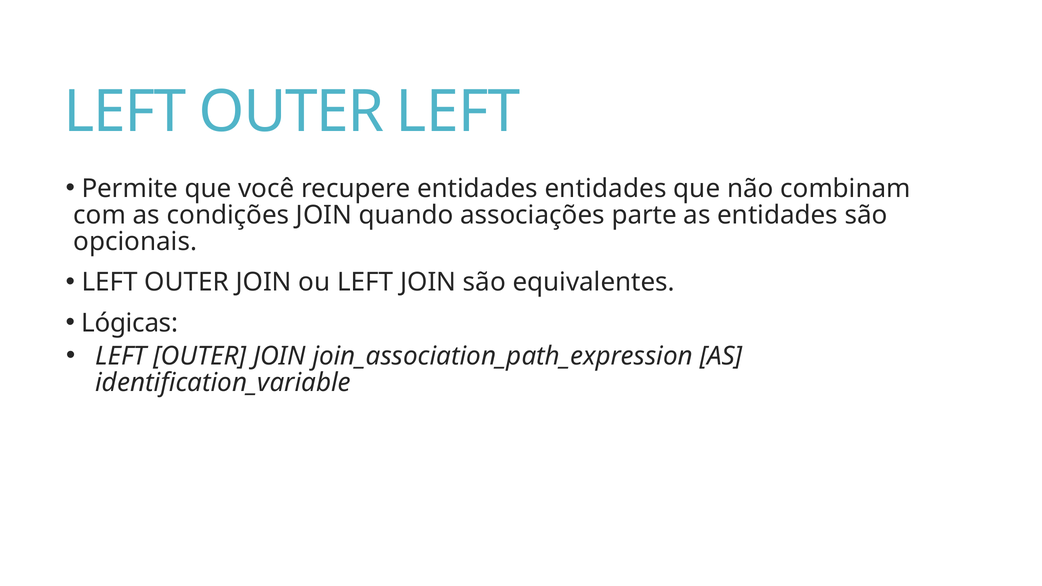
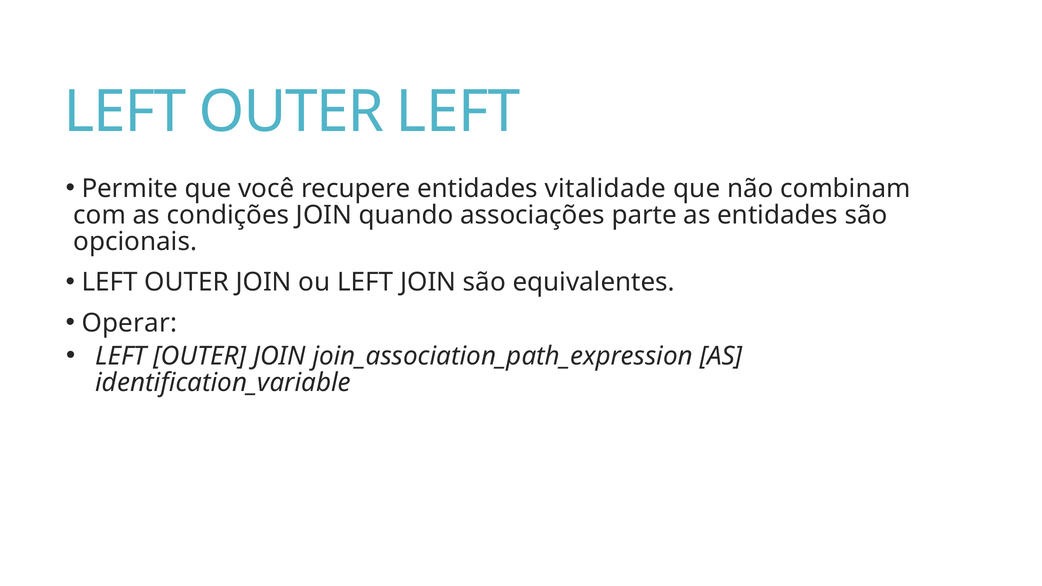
entidades entidades: entidades -> vitalidade
Lógicas: Lógicas -> Operar
